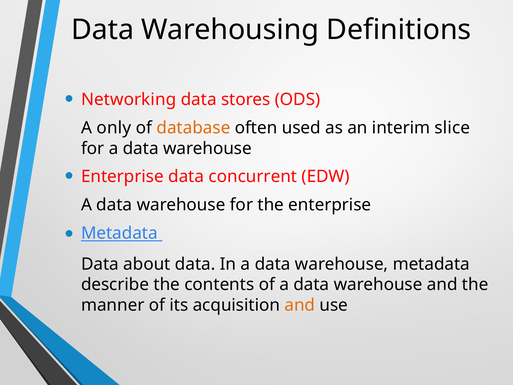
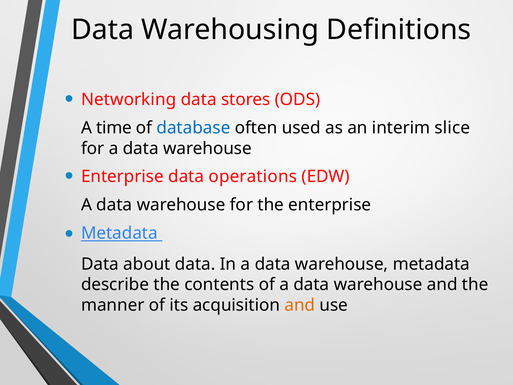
only: only -> time
database colour: orange -> blue
concurrent: concurrent -> operations
